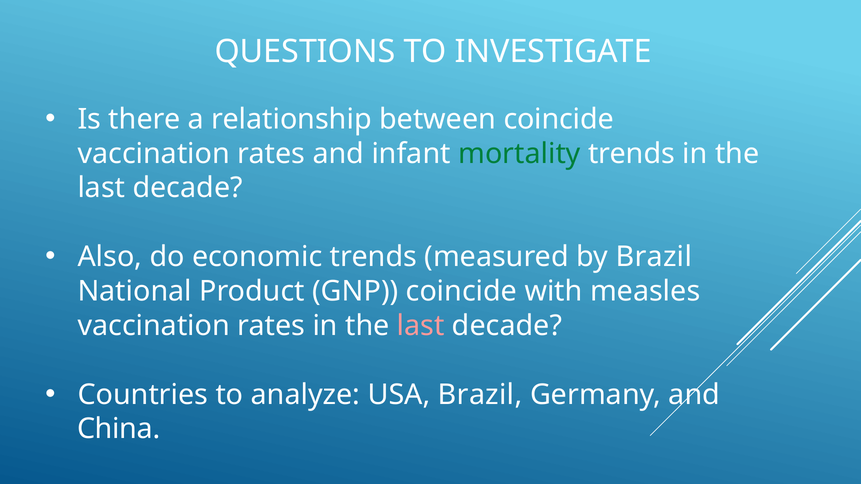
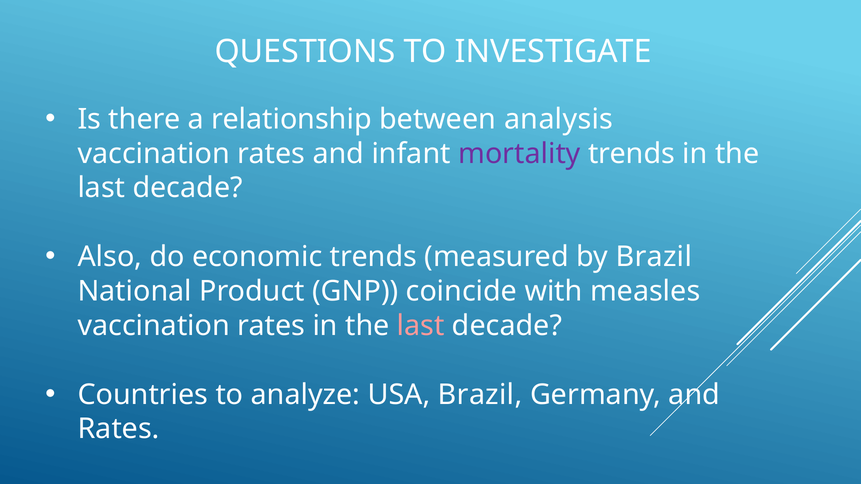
between coincide: coincide -> analysis
mortality colour: green -> purple
China at (119, 429): China -> Rates
